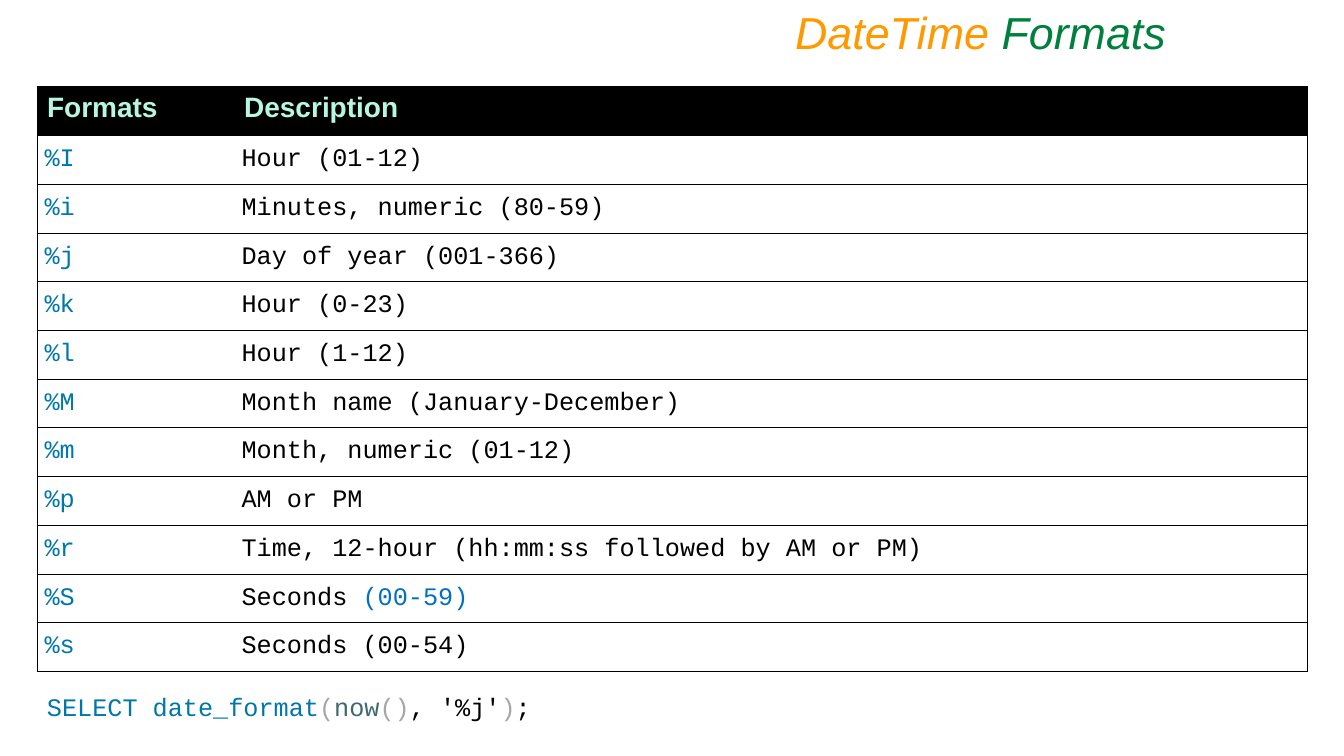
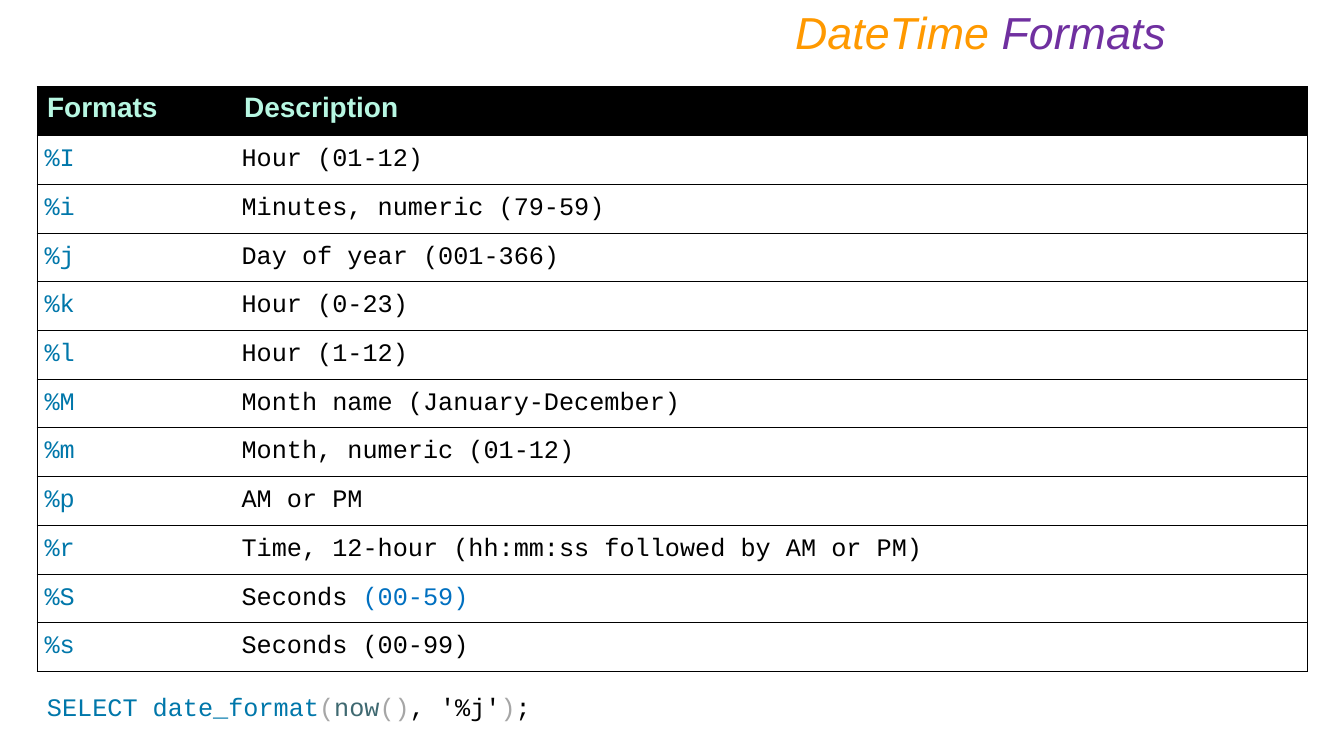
Formats at (1084, 35) colour: green -> purple
80-59: 80-59 -> 79-59
00-54: 00-54 -> 00-99
